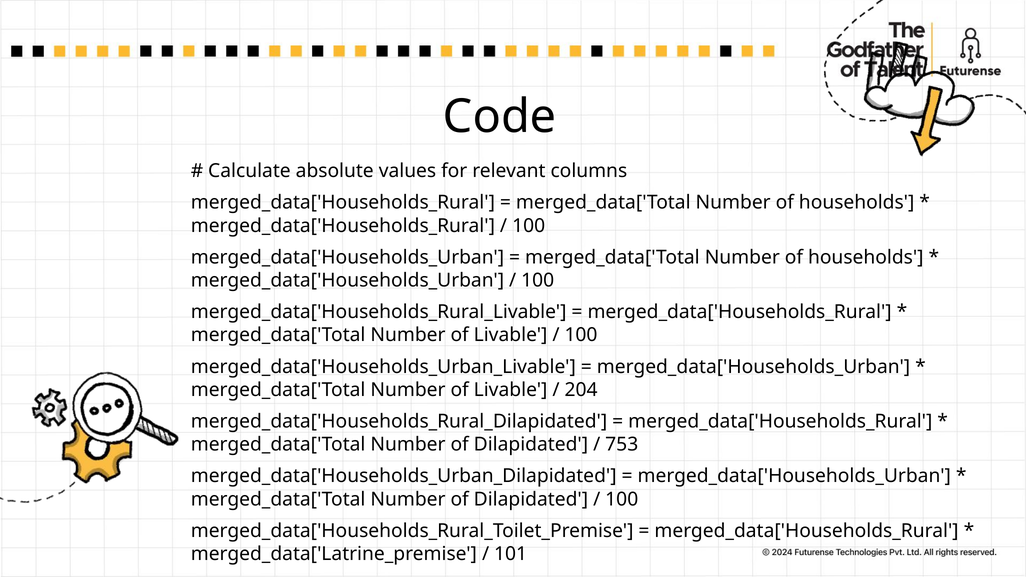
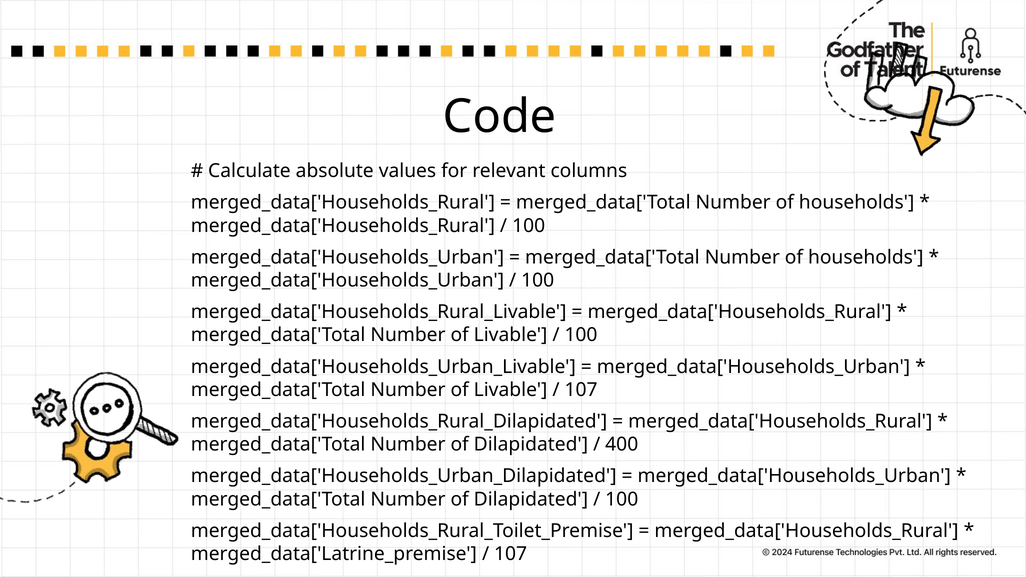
204 at (581, 390): 204 -> 107
753: 753 -> 400
101 at (511, 554): 101 -> 107
